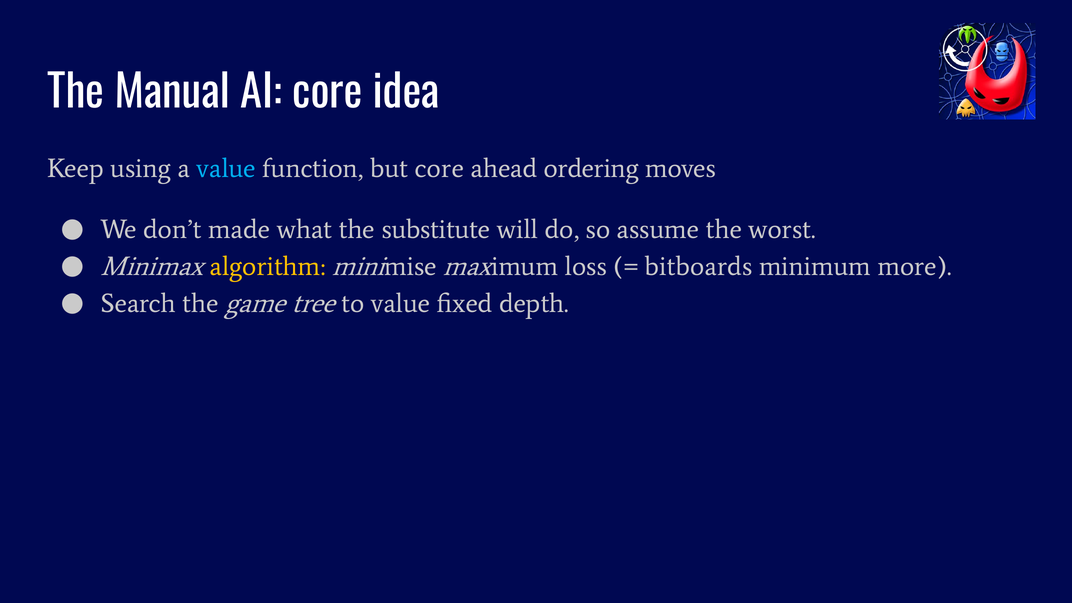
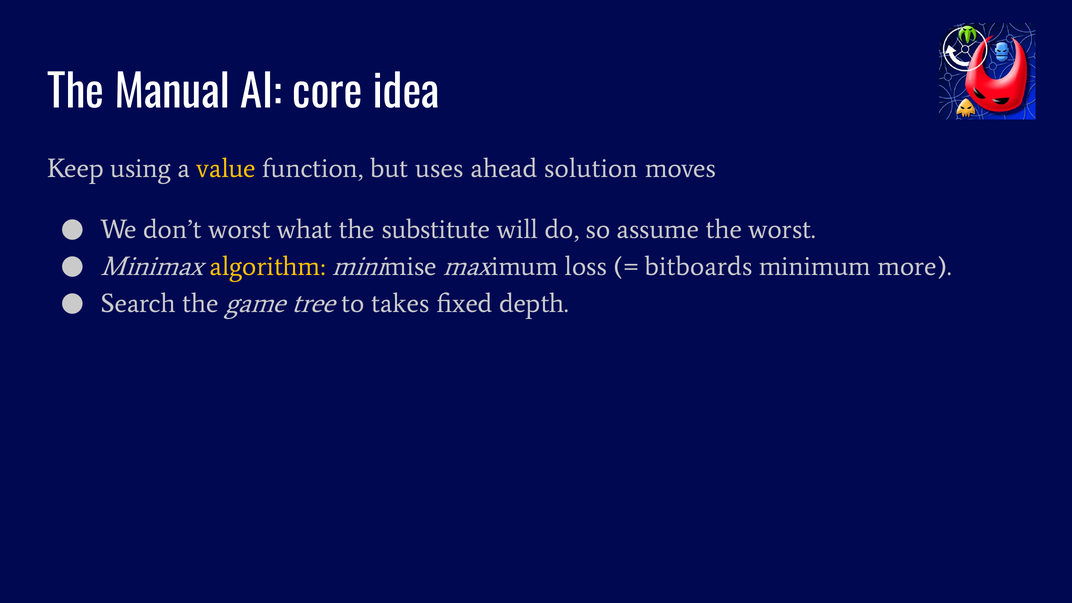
value at (226, 169) colour: light blue -> yellow
but core: core -> uses
ordering: ordering -> solution
don’t made: made -> worst
to value: value -> takes
